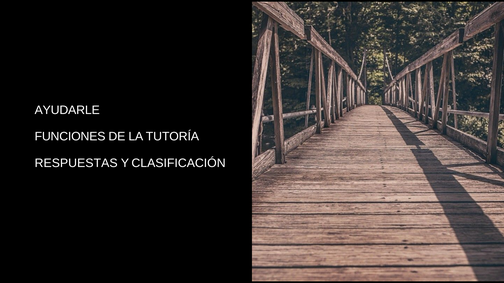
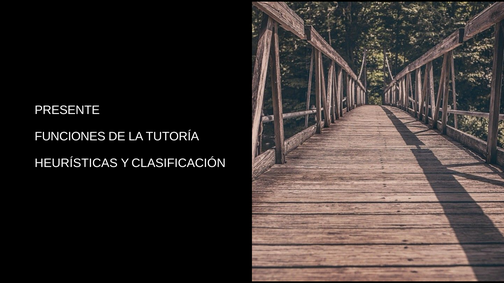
AYUDARLE: AYUDARLE -> PRESENTE
RESPUESTAS: RESPUESTAS -> HEURÍSTICAS
